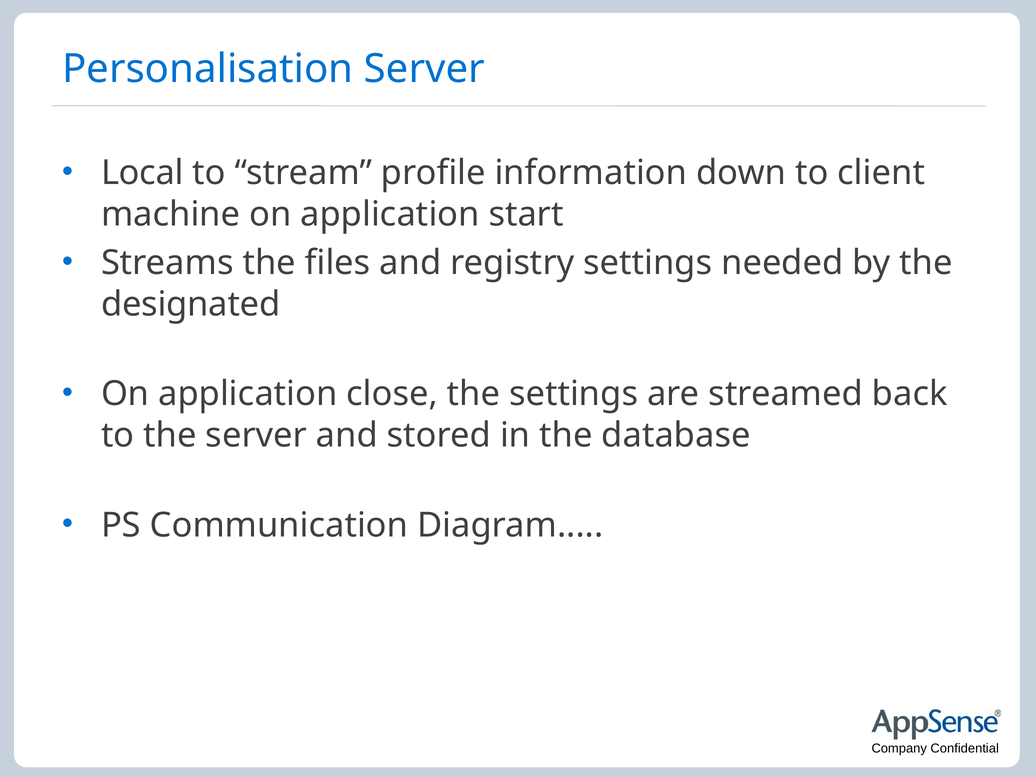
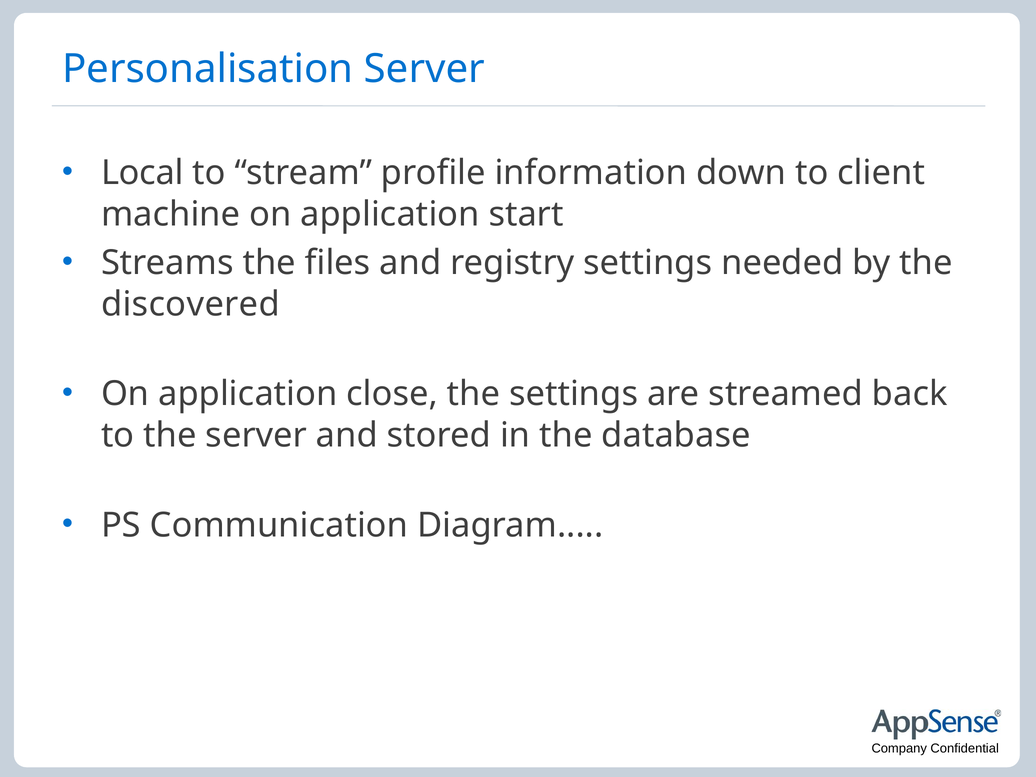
designated: designated -> discovered
